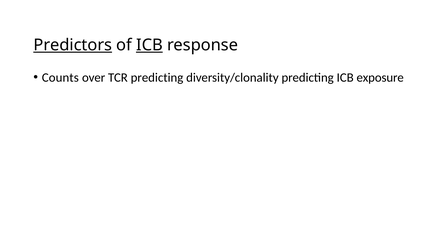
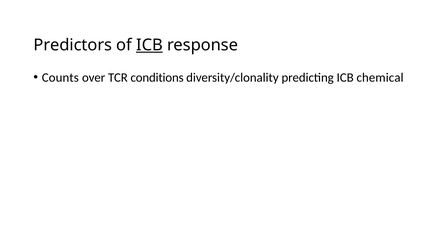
Predictors underline: present -> none
TCR predicting: predicting -> conditions
exposure: exposure -> chemical
